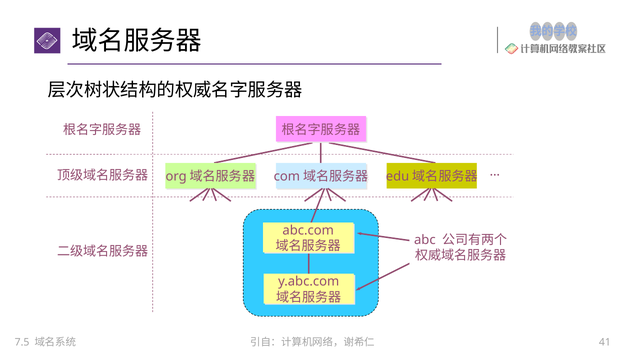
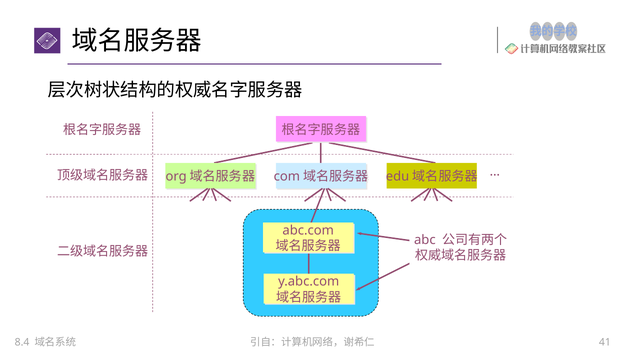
7.5: 7.5 -> 8.4
